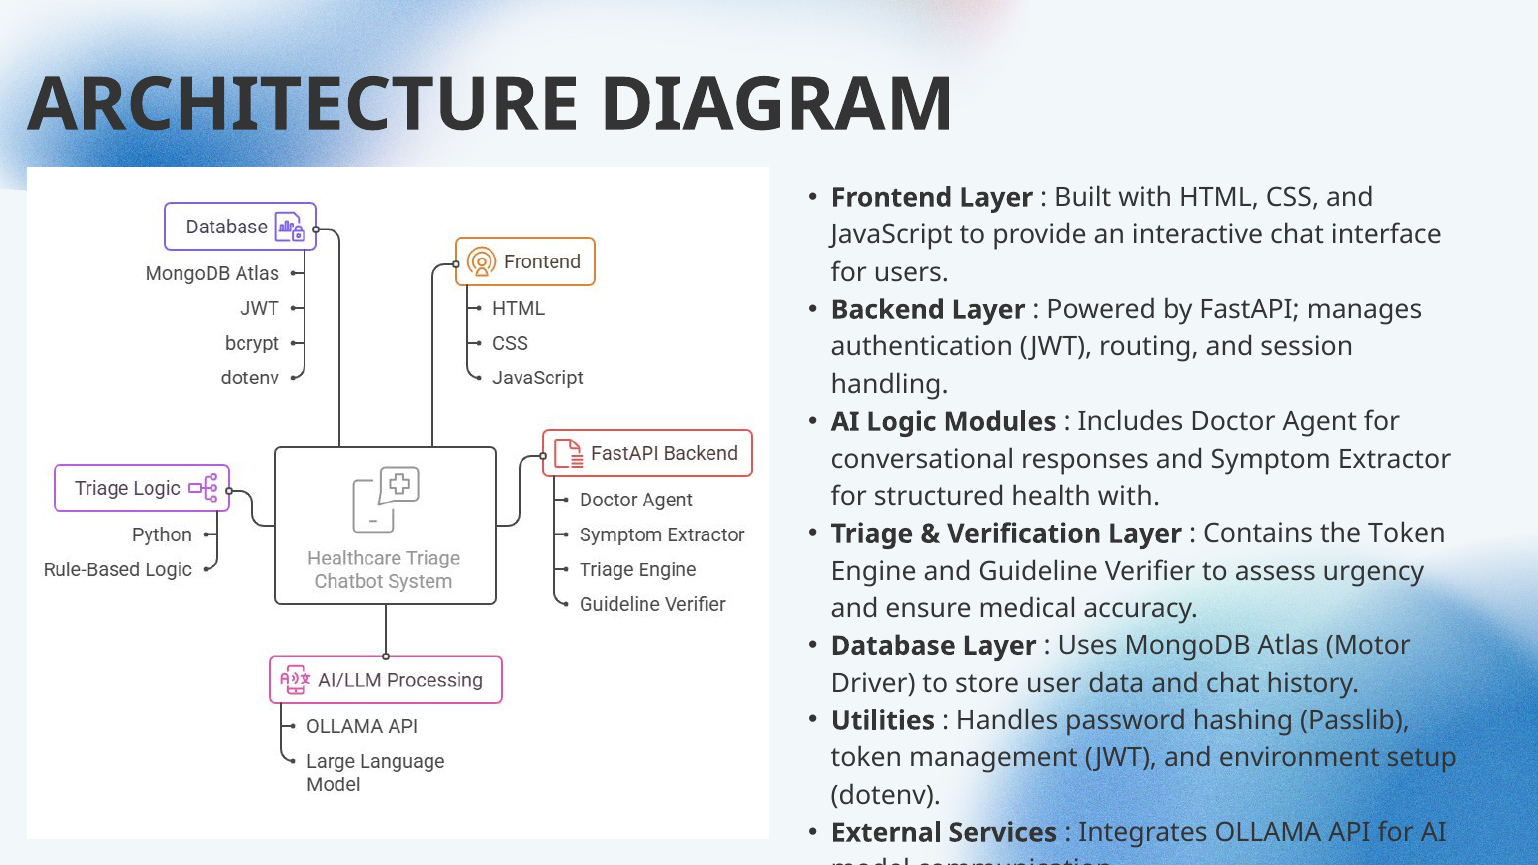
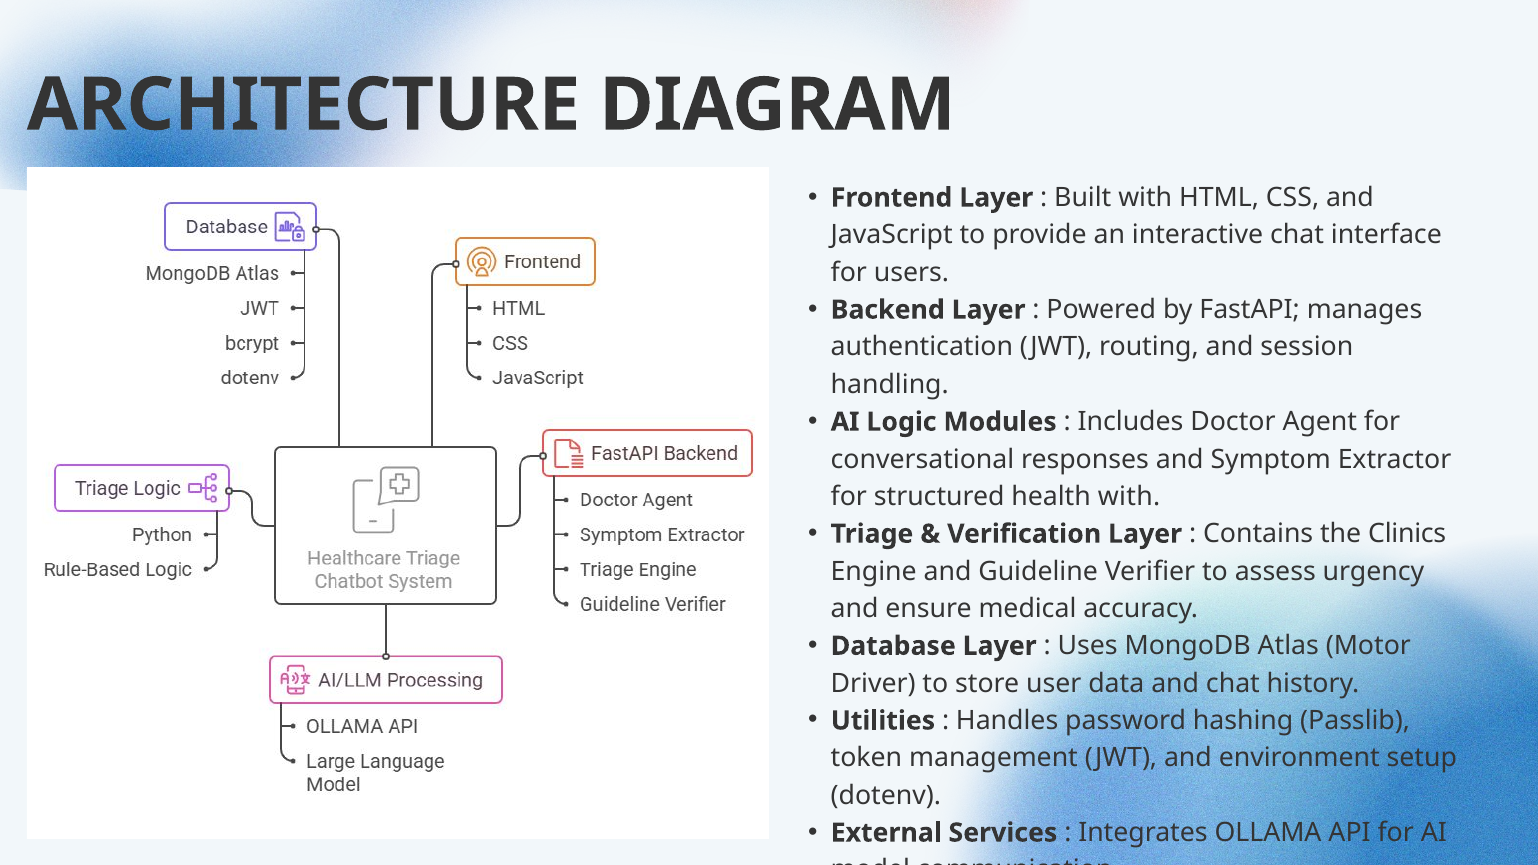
the Token: Token -> Clinics
